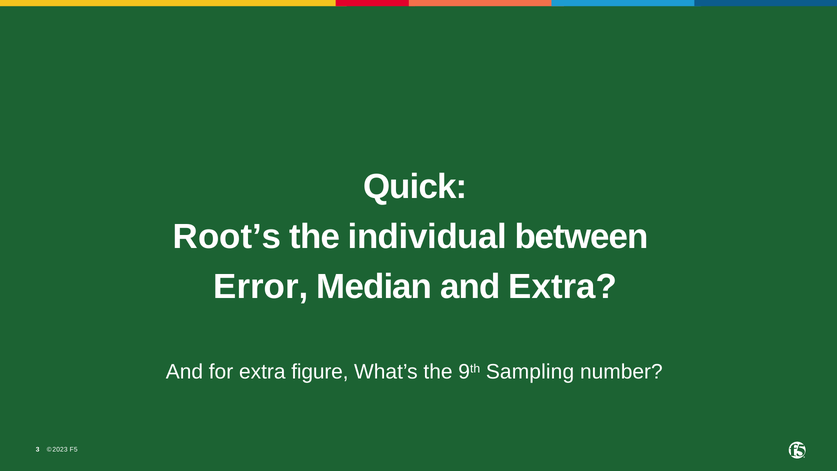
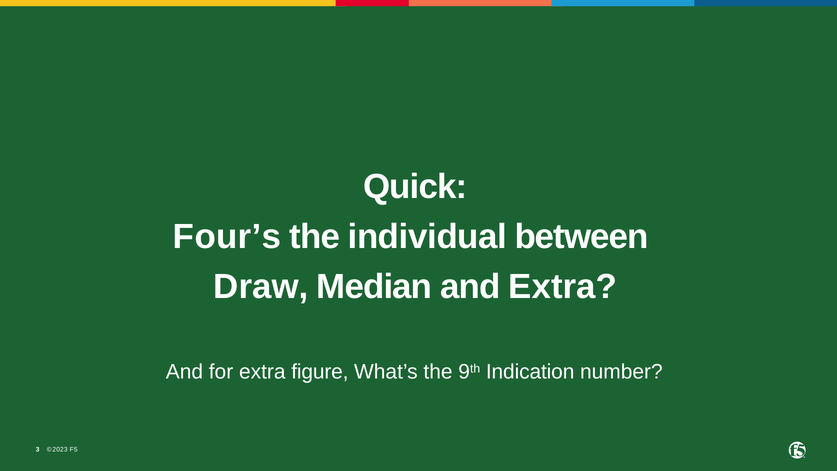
Root’s: Root’s -> Four’s
Error: Error -> Draw
Sampling: Sampling -> Indication
